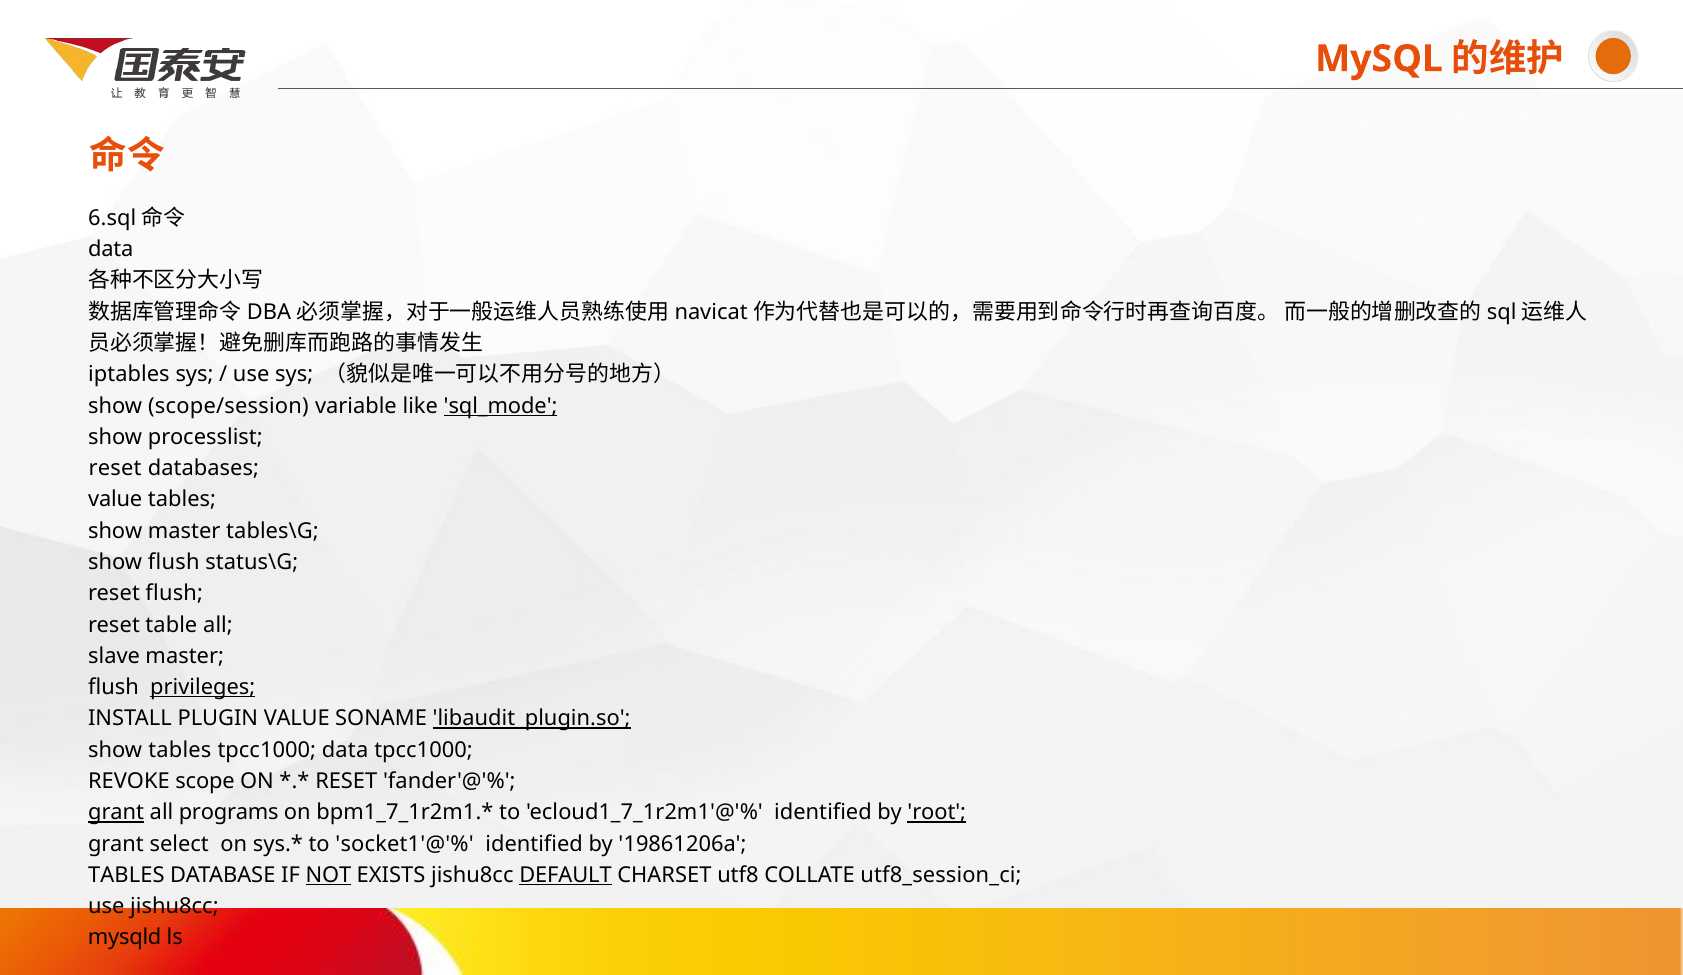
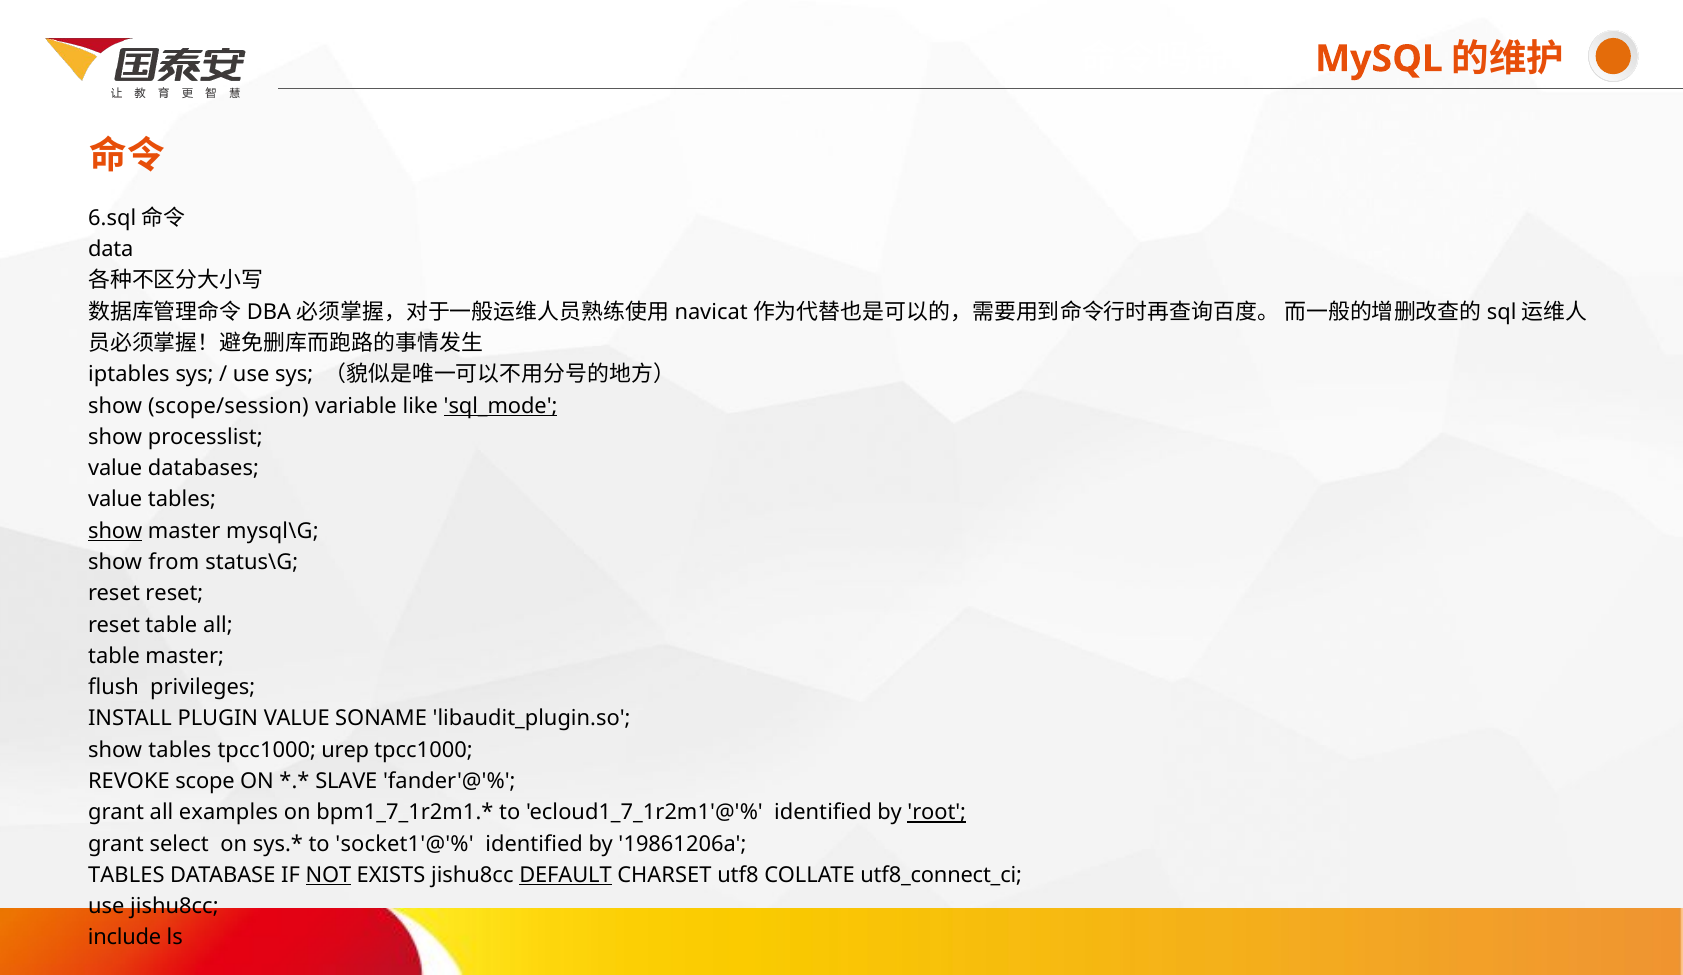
reset at (115, 468): reset -> value
show at (115, 531) underline: none -> present
tables\G: tables\G -> mysql\G
show flush: flush -> from
flush at (174, 593): flush -> reset
slave at (114, 656): slave -> table
privileges underline: present -> none
libaudit_plugin.so underline: present -> none
tpcc1000 data: data -> urep
RESET at (346, 781): RESET -> SLAVE
grant at (116, 812) underline: present -> none
programs: programs -> examples
utf8_session_ci: utf8_session_ci -> utf8_connect_ci
mysqld: mysqld -> include
